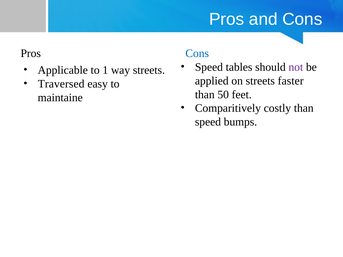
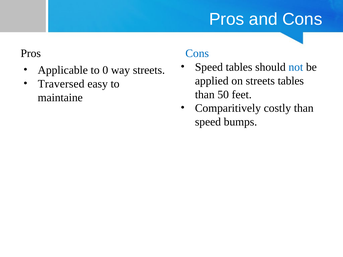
not colour: purple -> blue
1: 1 -> 0
streets faster: faster -> tables
